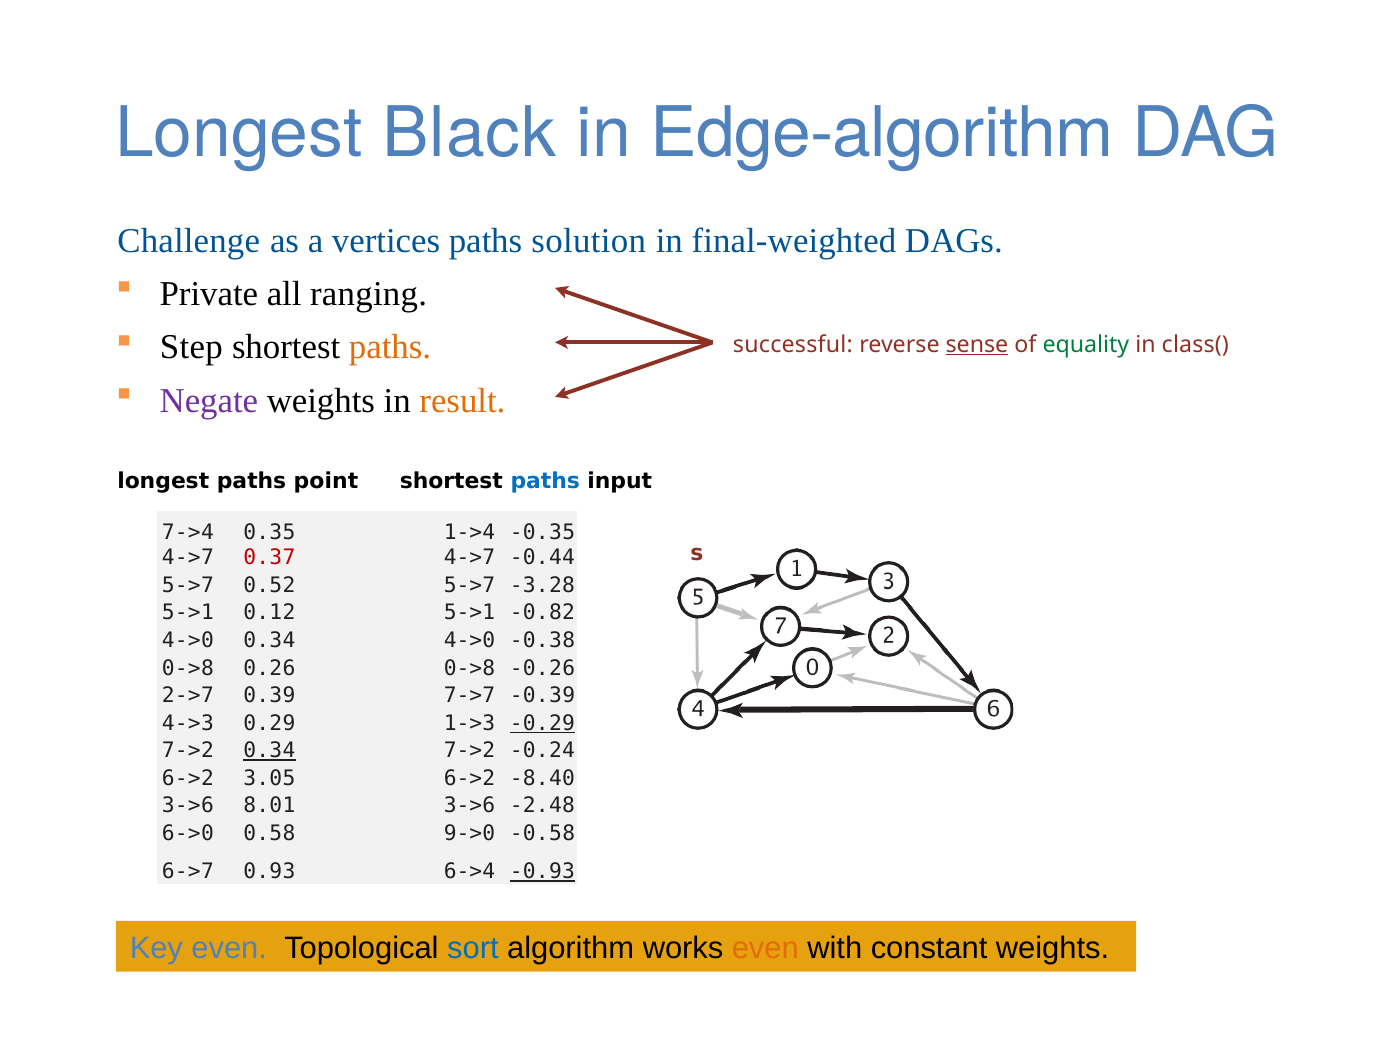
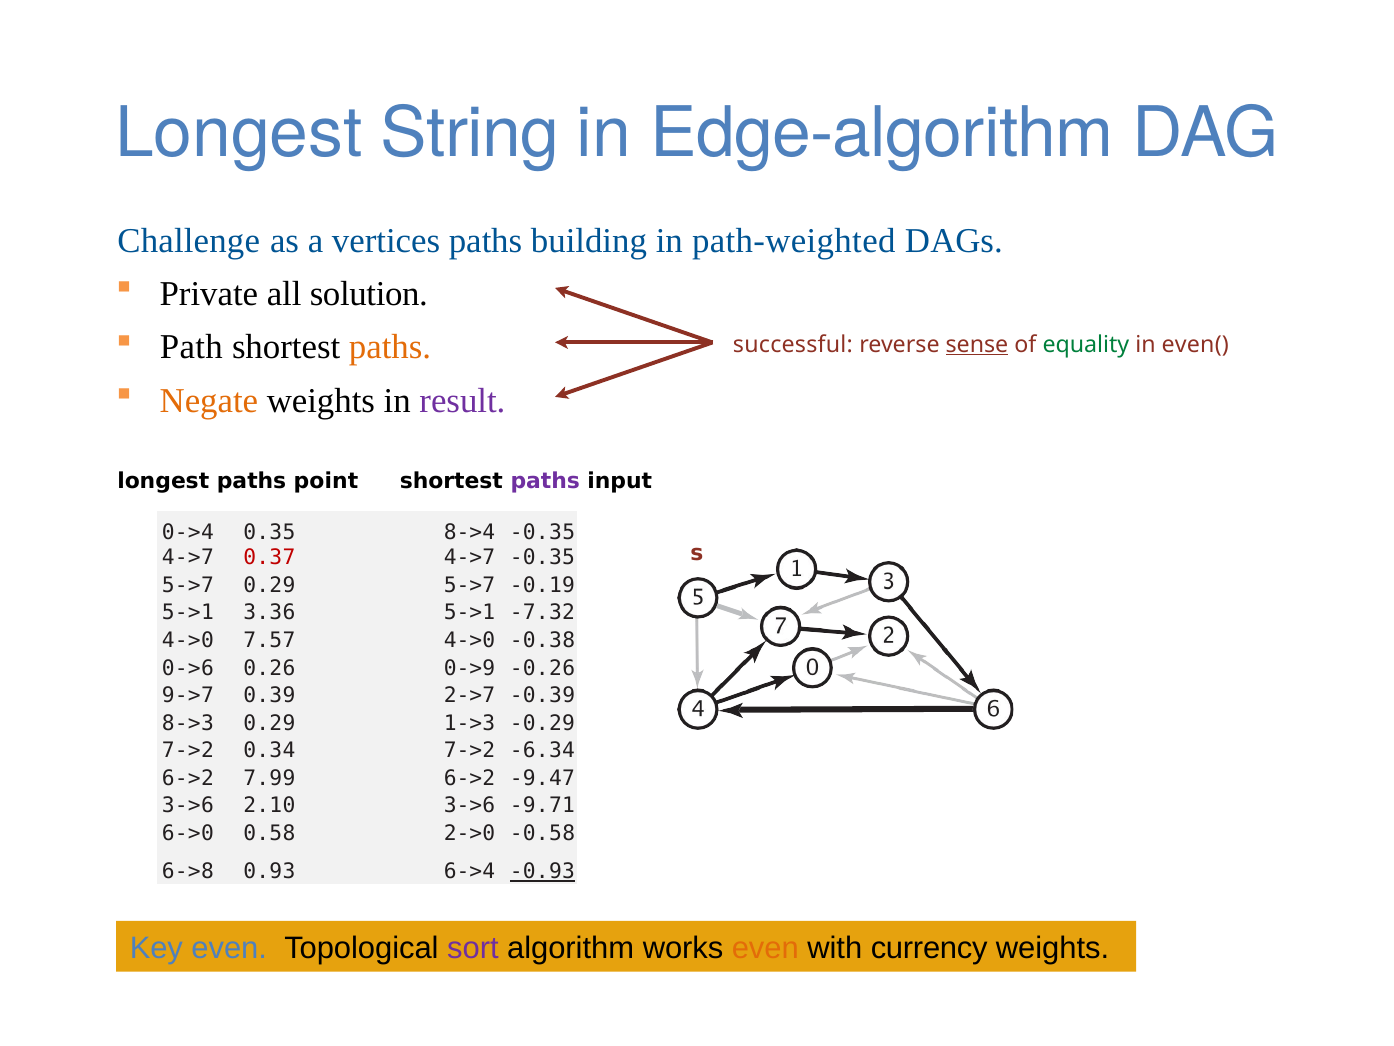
Black: Black -> String
solution: solution -> building
final-weighted: final-weighted -> path-weighted
ranging: ranging -> solution
Step: Step -> Path
class(: class( -> even(
Negate colour: purple -> orange
result colour: orange -> purple
paths at (545, 481) colour: blue -> purple
7->4: 7->4 -> 0->4
1->4: 1->4 -> 8->4
4->7 -0.44: -0.44 -> -0.35
5->7 0.52: 0.52 -> 0.29
-3.28: -3.28 -> -0.19
0.12: 0.12 -> 3.36
-0.82: -0.82 -> -7.32
4->0 0.34: 0.34 -> 7.57
0->8 at (188, 668): 0->8 -> 0->6
0.26 0->8: 0->8 -> 0->9
2->7: 2->7 -> 9->7
7->7: 7->7 -> 2->7
4->3: 4->3 -> 8->3
-0.29 underline: present -> none
0.34 at (269, 750) underline: present -> none
-0.24: -0.24 -> -6.34
3.05: 3.05 -> 7.99
-8.40: -8.40 -> -9.47
8.01: 8.01 -> 2.10
-2.48: -2.48 -> -9.71
9->0: 9->0 -> 2->0
6->7: 6->7 -> 6->8
sort colour: blue -> purple
constant: constant -> currency
